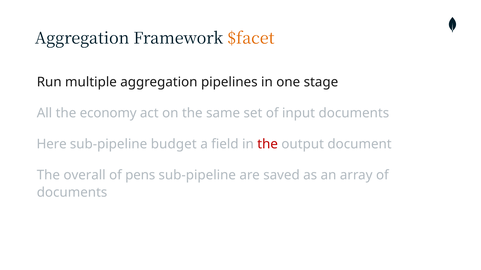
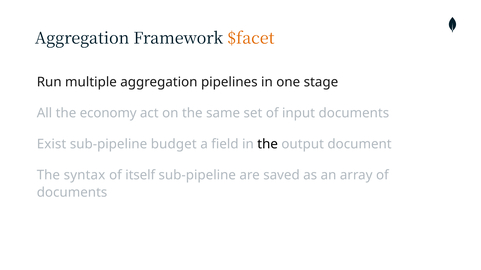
Here: Here -> Exist
the at (268, 144) colour: red -> black
overall: overall -> syntax
pens: pens -> itself
